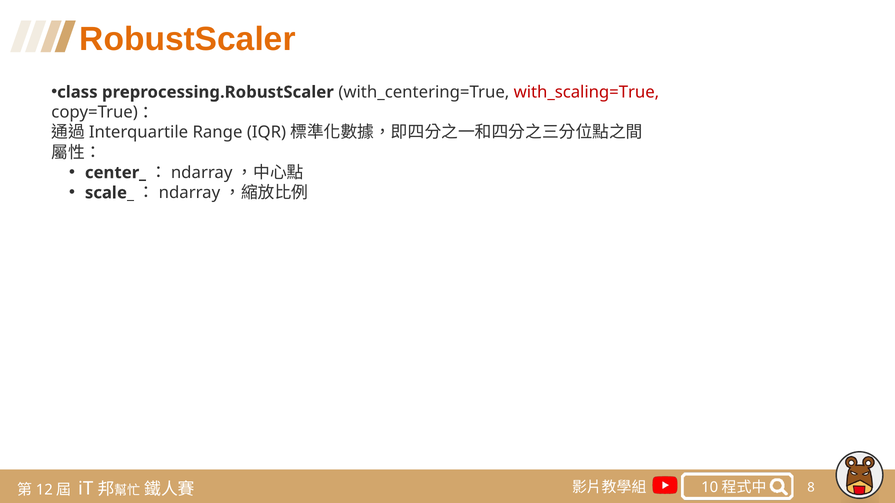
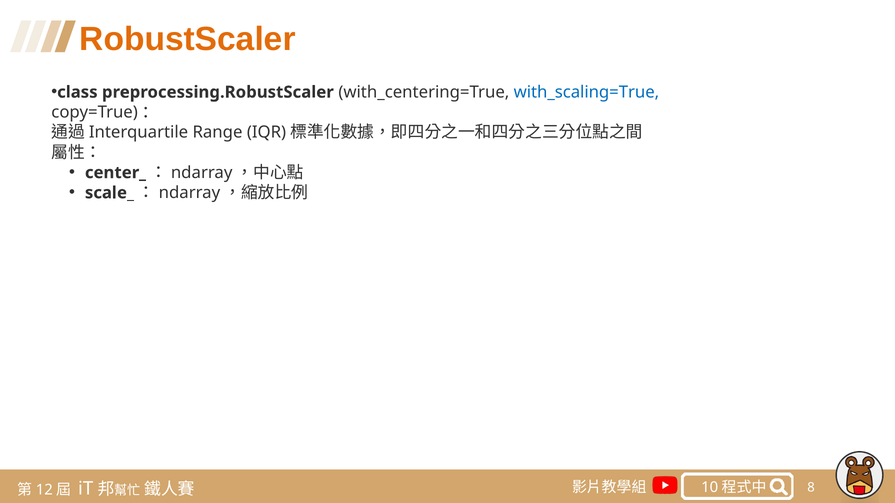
with_scaling=True colour: red -> blue
